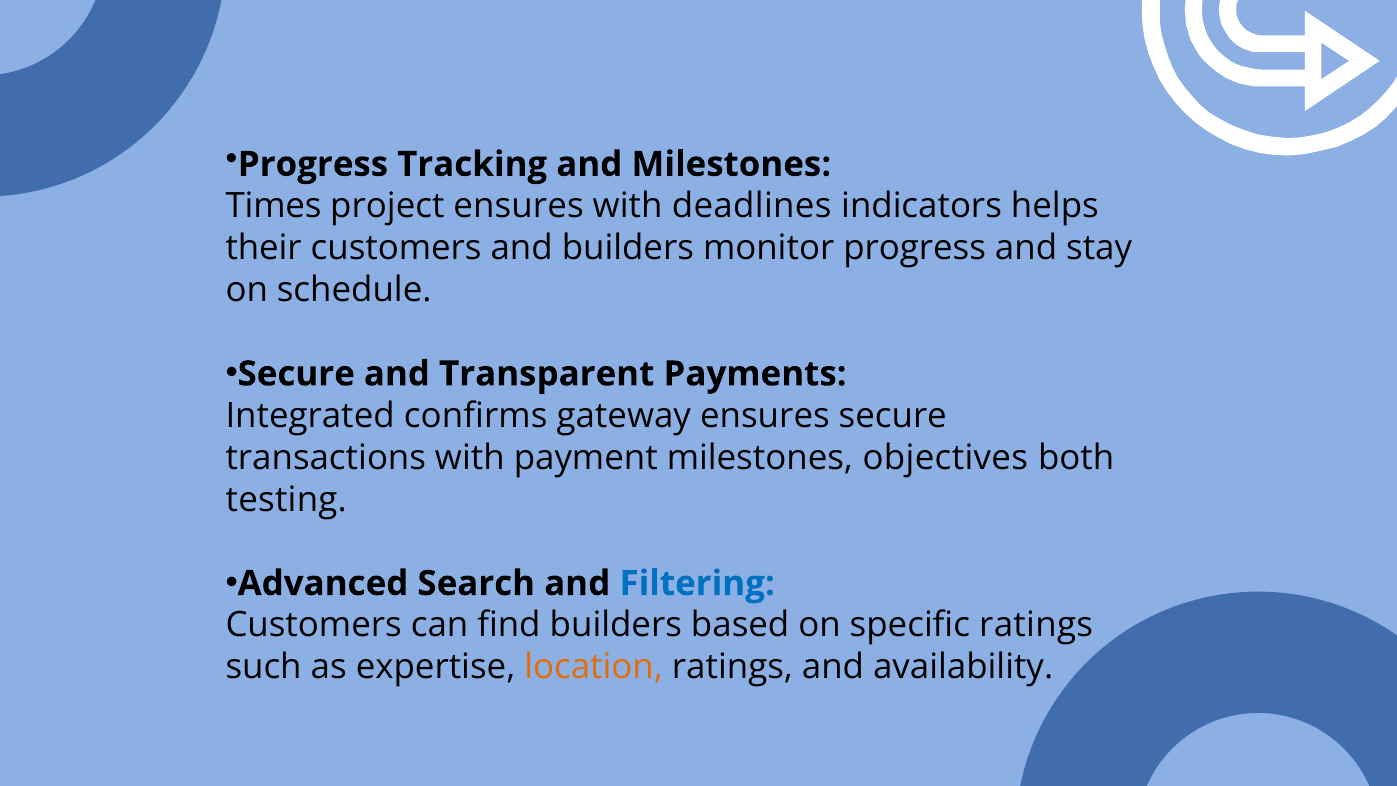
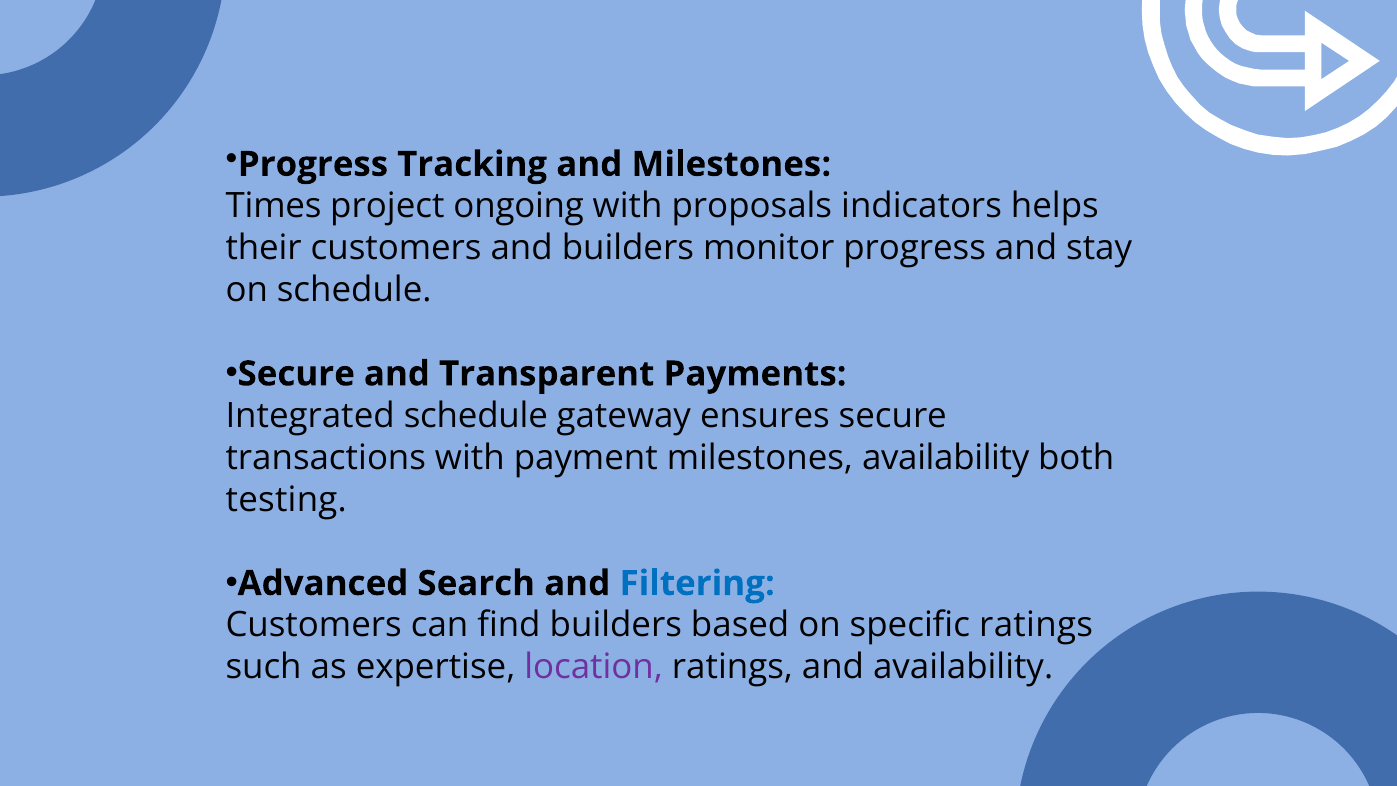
project ensures: ensures -> ongoing
deadlines: deadlines -> proposals
Integrated confirms: confirms -> schedule
milestones objectives: objectives -> availability
location colour: orange -> purple
